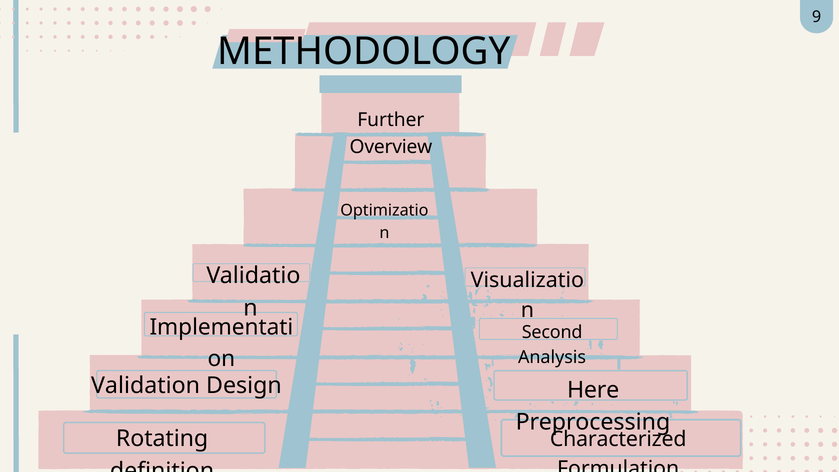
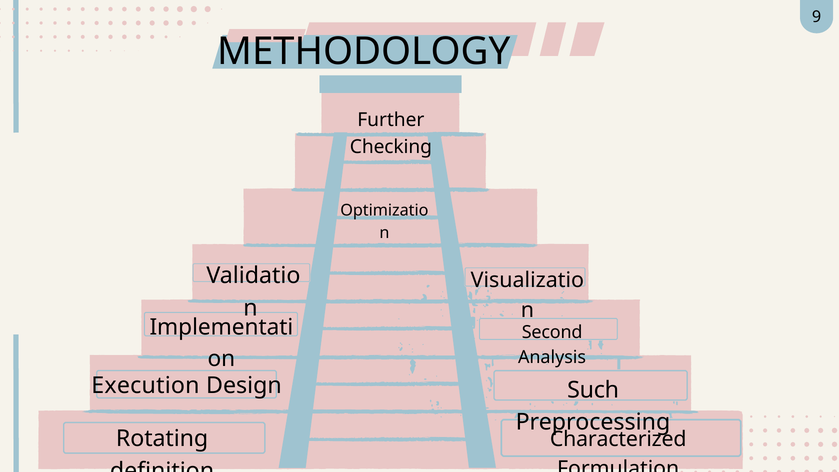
Overview: Overview -> Checking
Validation: Validation -> Execution
Here: Here -> Such
